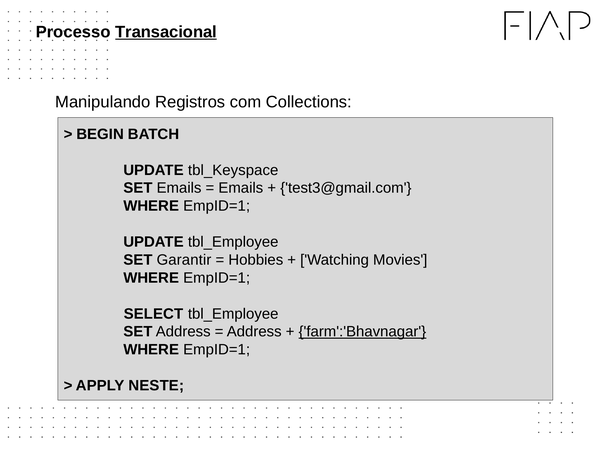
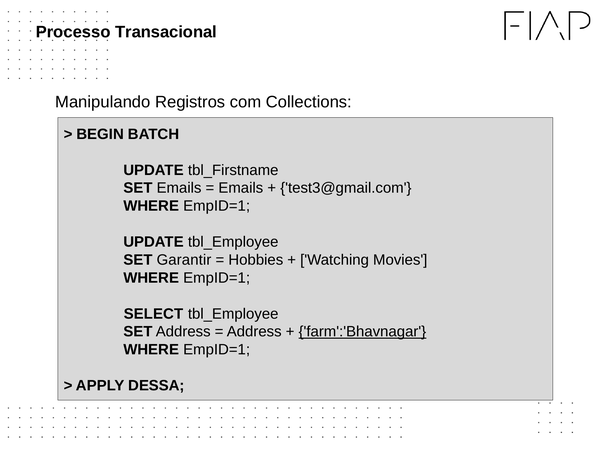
Transacional underline: present -> none
tbl_Keyspace: tbl_Keyspace -> tbl_Firstname
NESTE: NESTE -> DESSA
